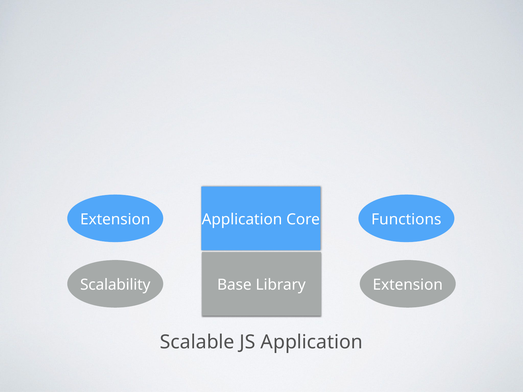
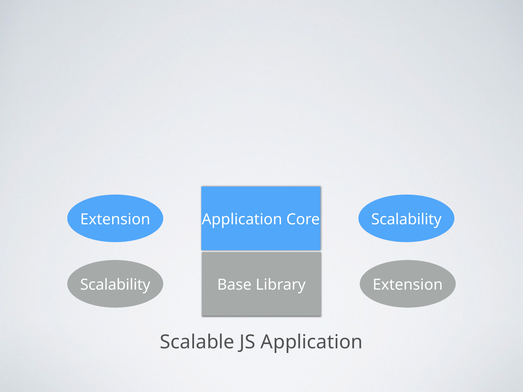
Core Functions: Functions -> Scalability
